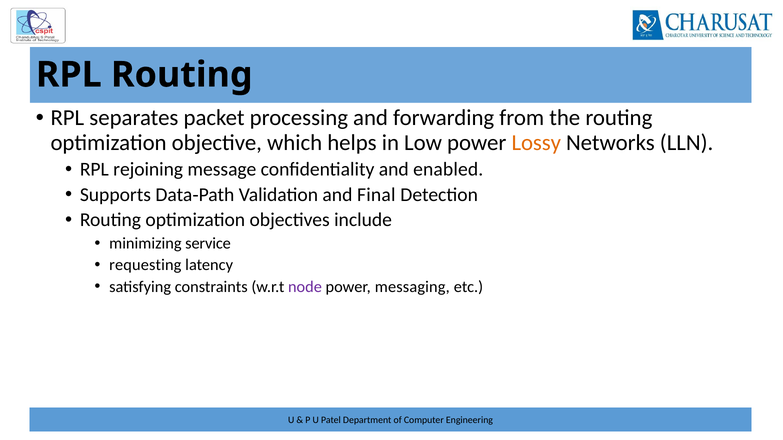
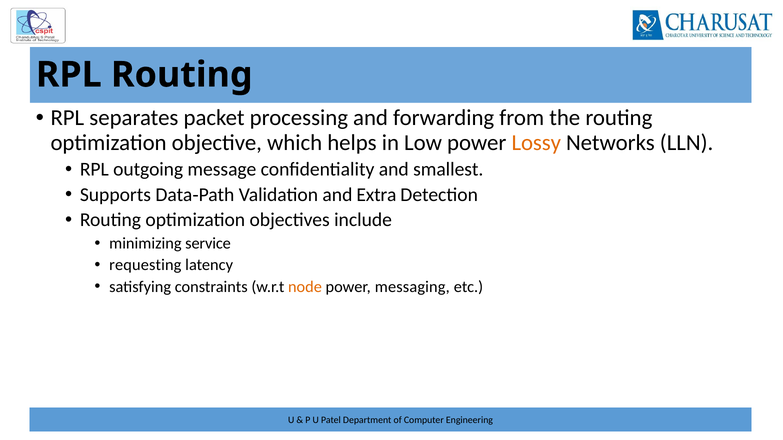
rejoining: rejoining -> outgoing
enabled: enabled -> smallest
Final: Final -> Extra
node colour: purple -> orange
